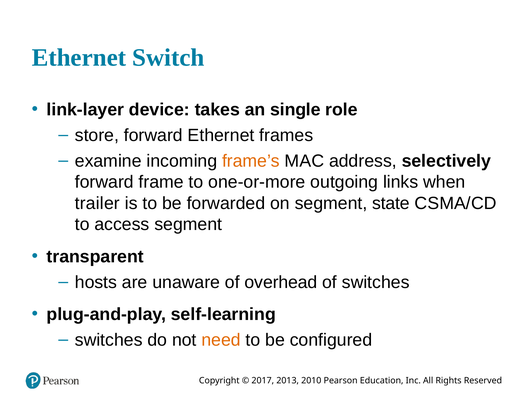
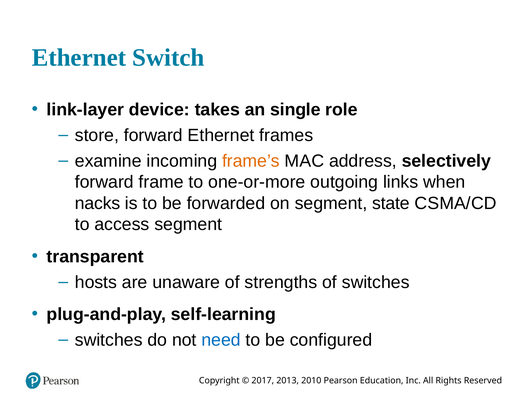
trailer: trailer -> nacks
overhead: overhead -> strengths
need colour: orange -> blue
